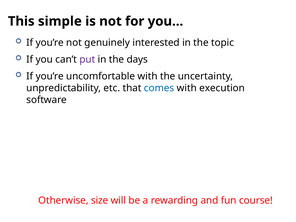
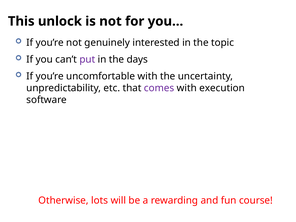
simple: simple -> unlock
comes colour: blue -> purple
size: size -> lots
